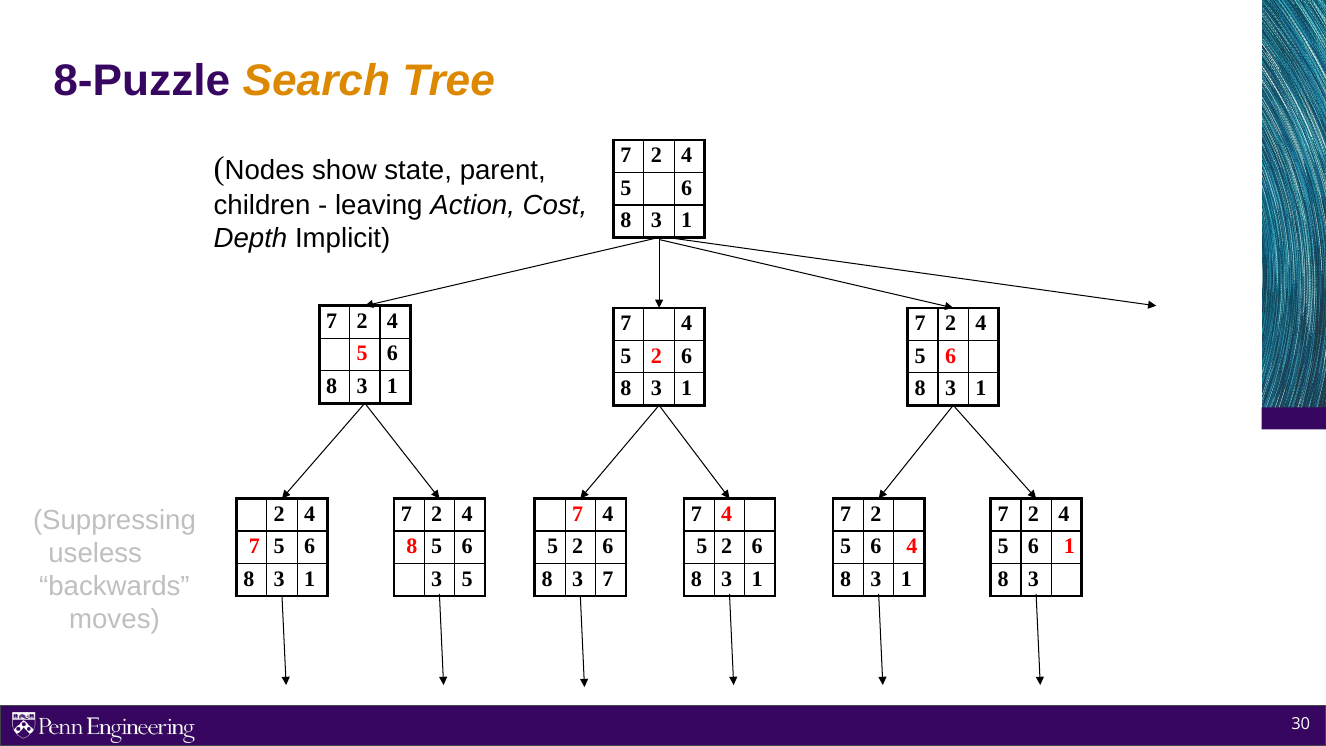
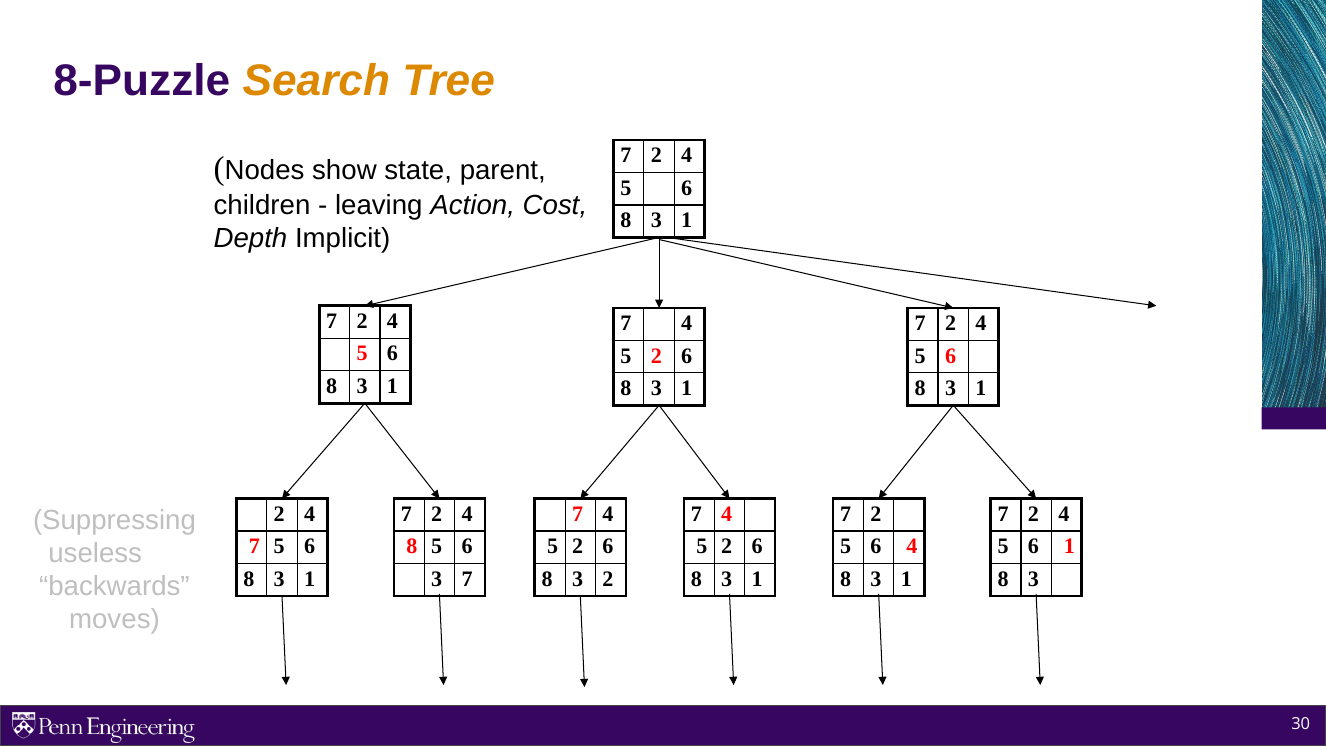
5 at (467, 579): 5 -> 7
7 at (608, 579): 7 -> 2
